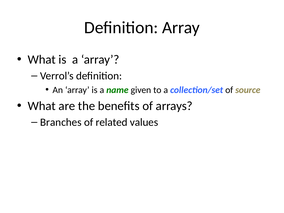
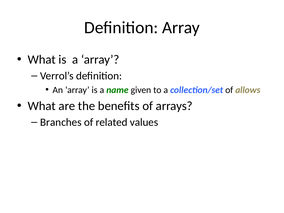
source: source -> allows
